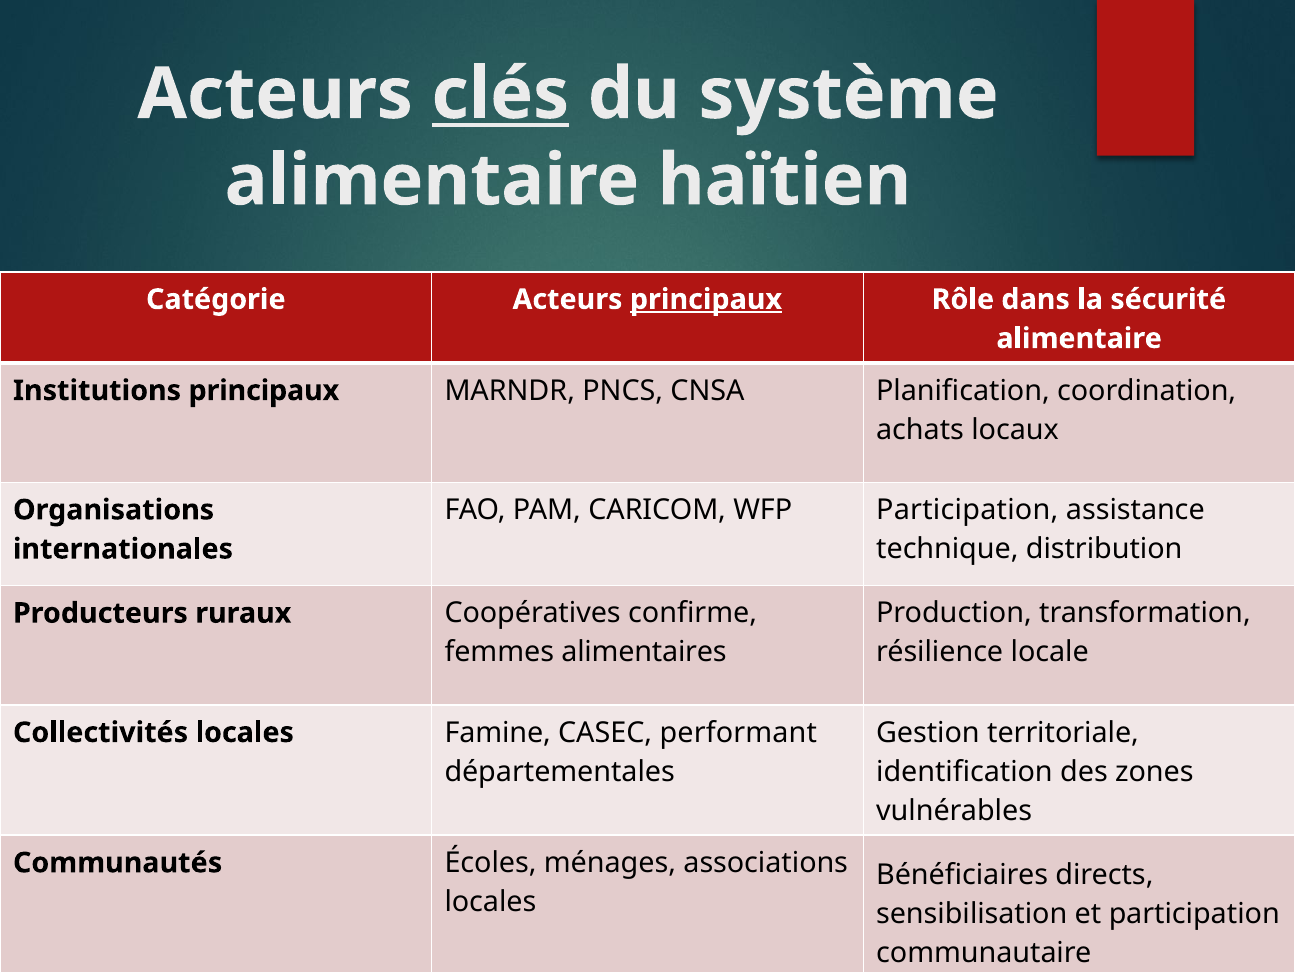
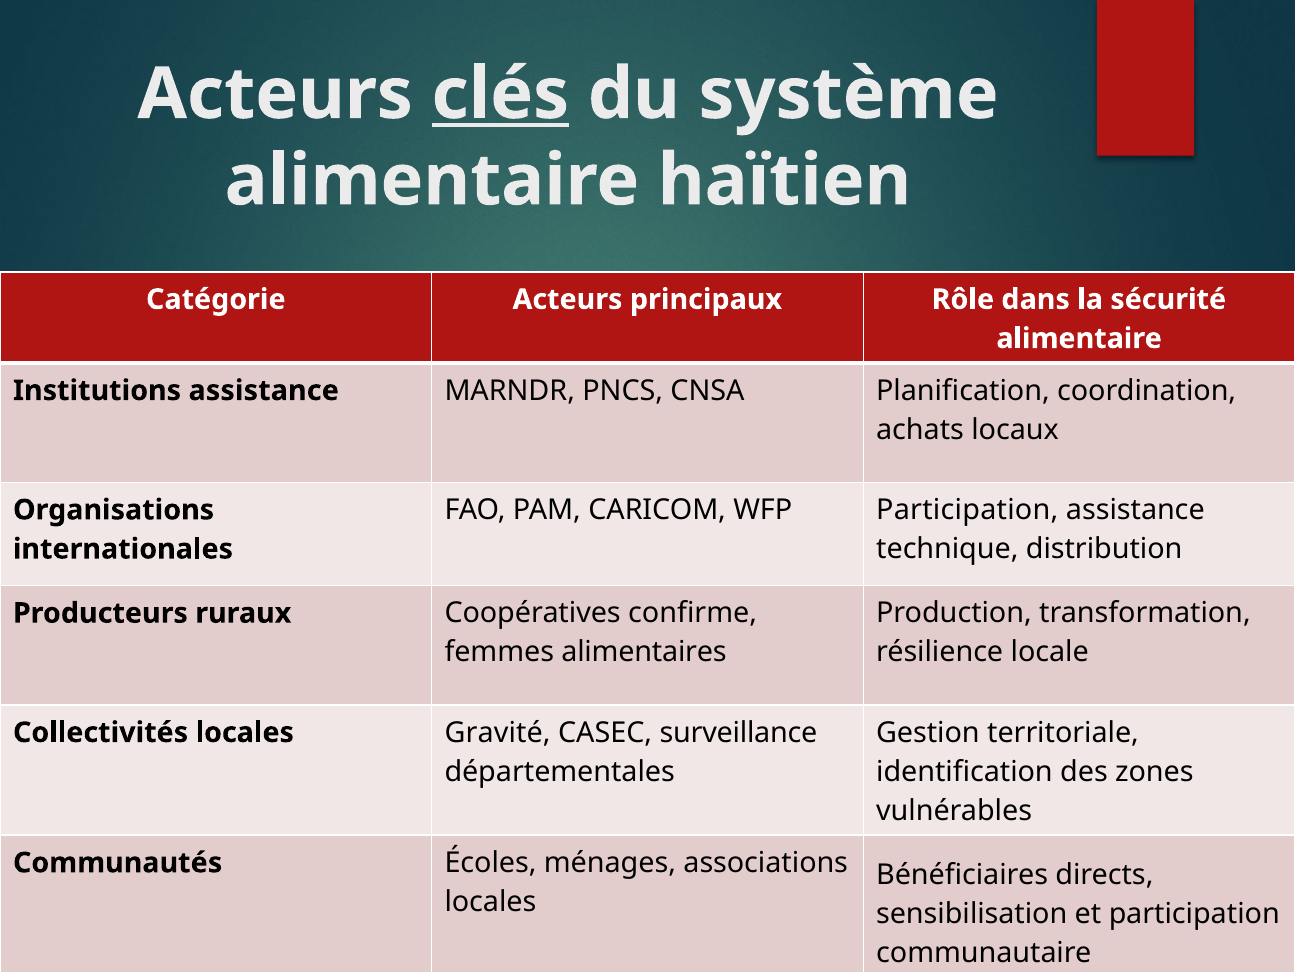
principaux at (706, 299) underline: present -> none
Institutions principaux: principaux -> assistance
Famine: Famine -> Gravité
performant: performant -> surveillance
